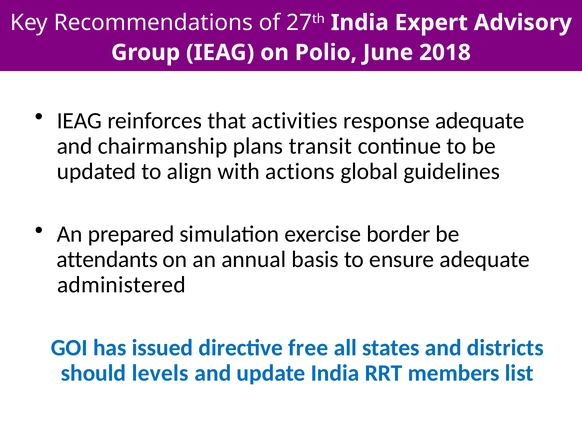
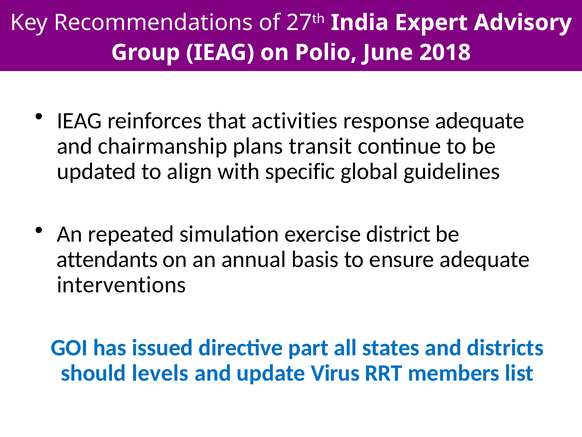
actions: actions -> specific
prepared: prepared -> repeated
border: border -> district
administered: administered -> interventions
free: free -> part
update India: India -> Virus
